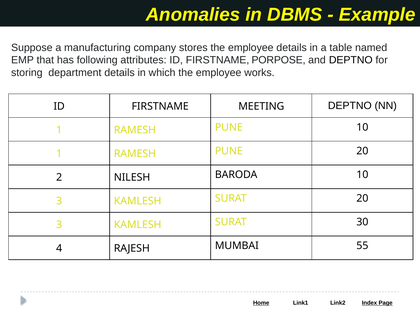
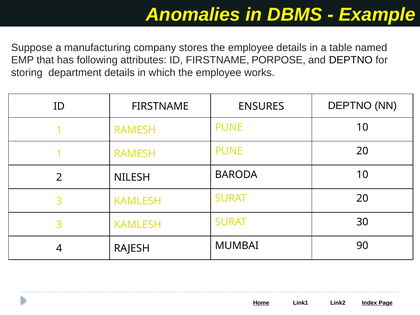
MEETING: MEETING -> ENSURES
55: 55 -> 90
